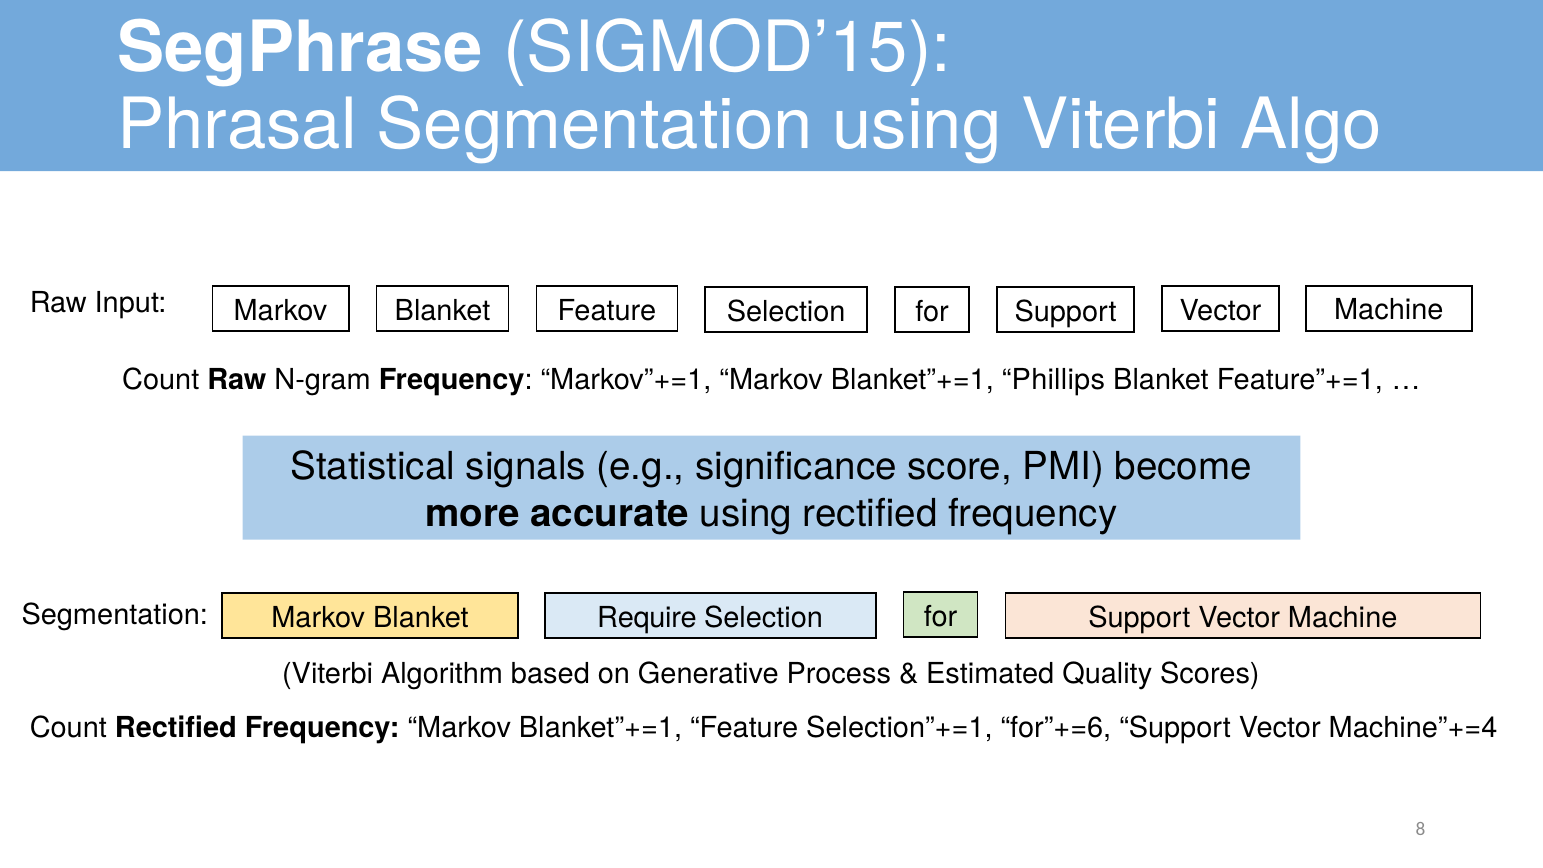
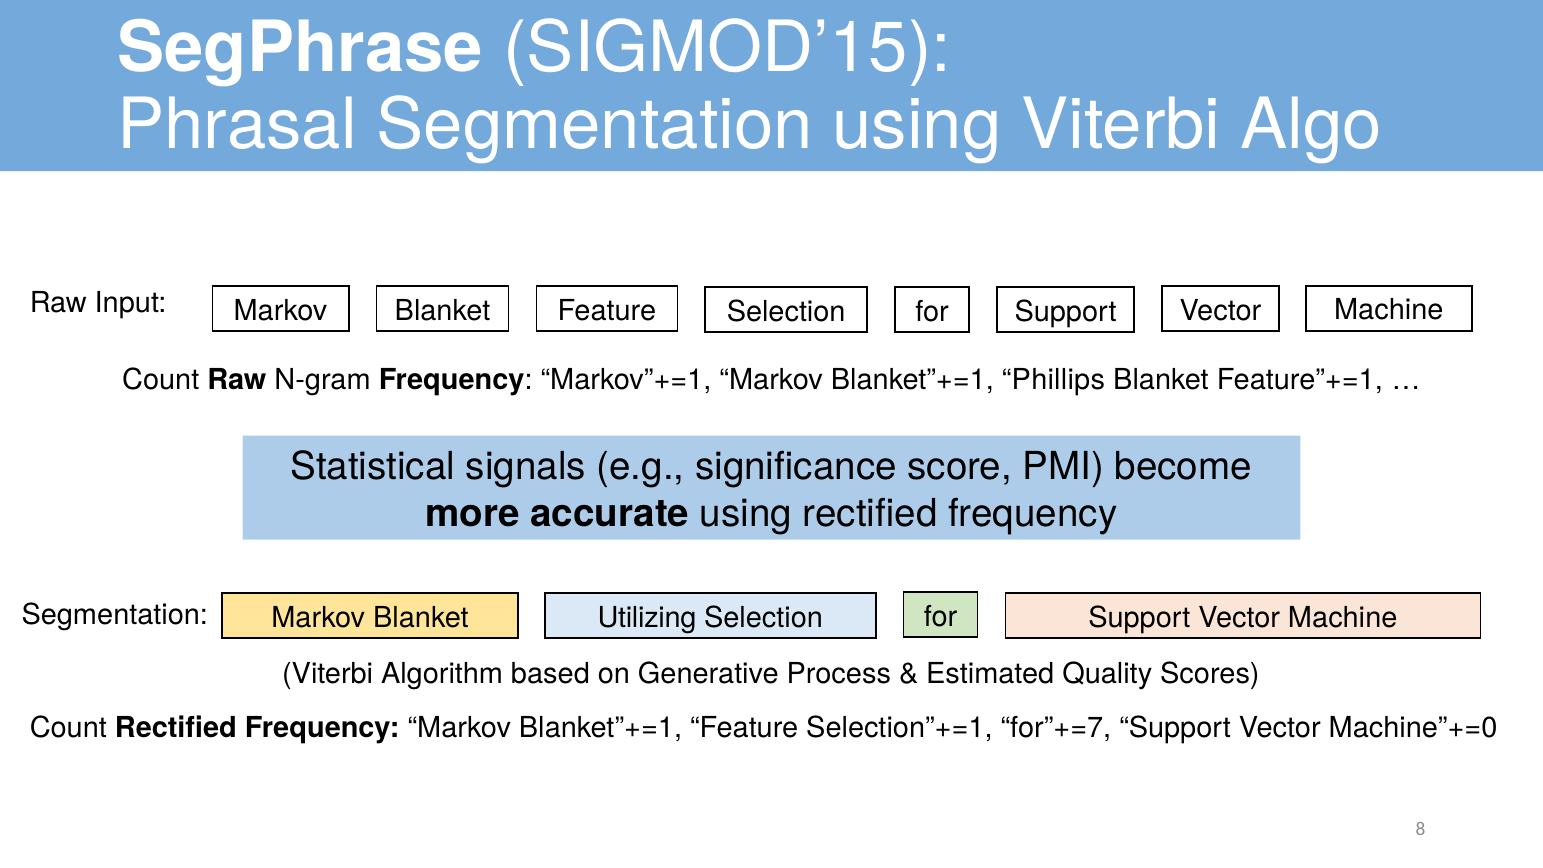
Require: Require -> Utilizing
for”+=6: for”+=6 -> for”+=7
Machine”+=4: Machine”+=4 -> Machine”+=0
